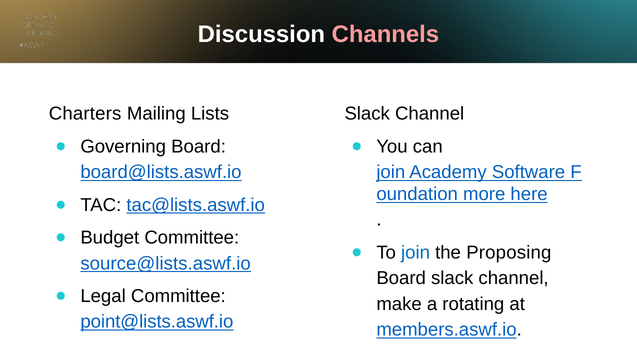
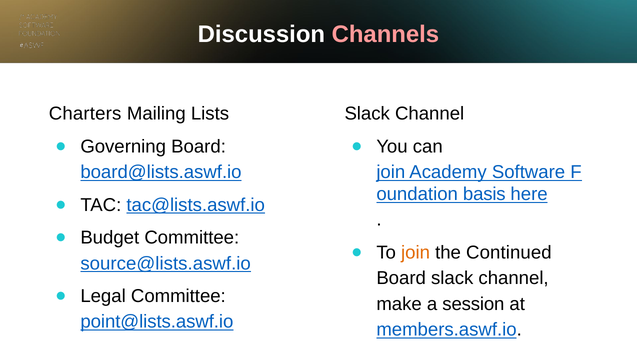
more: more -> basis
join at (416, 252) colour: blue -> orange
Proposing: Proposing -> Continued
rotating: rotating -> session
